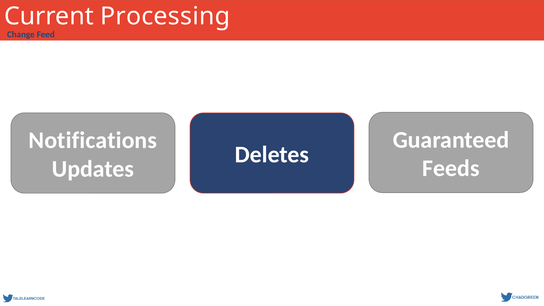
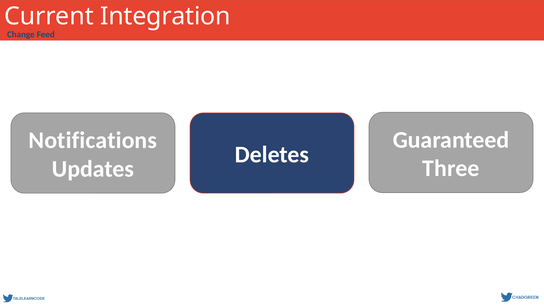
Processing: Processing -> Integration
Feeds: Feeds -> Three
